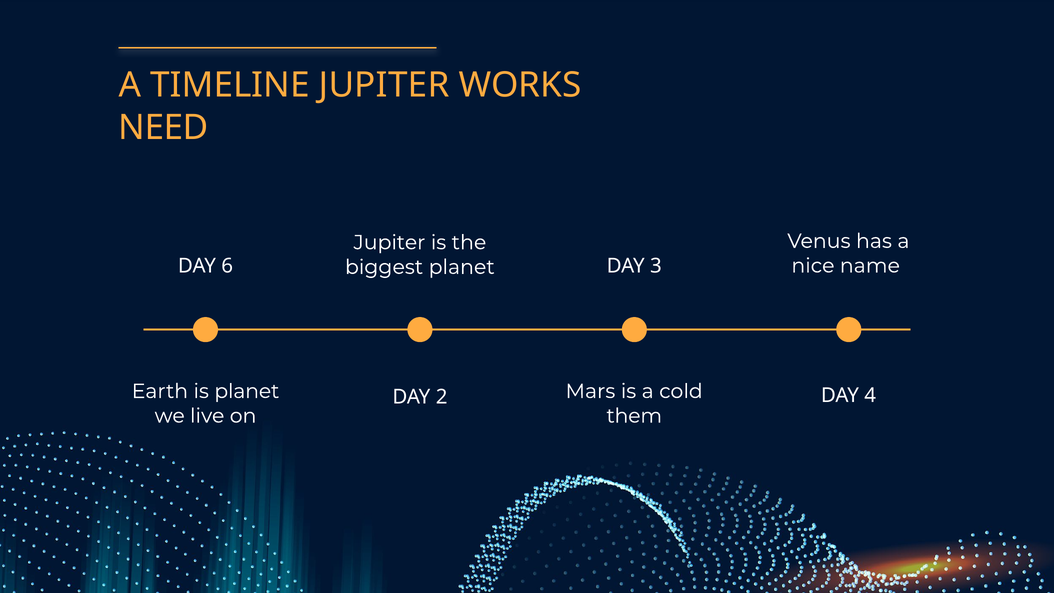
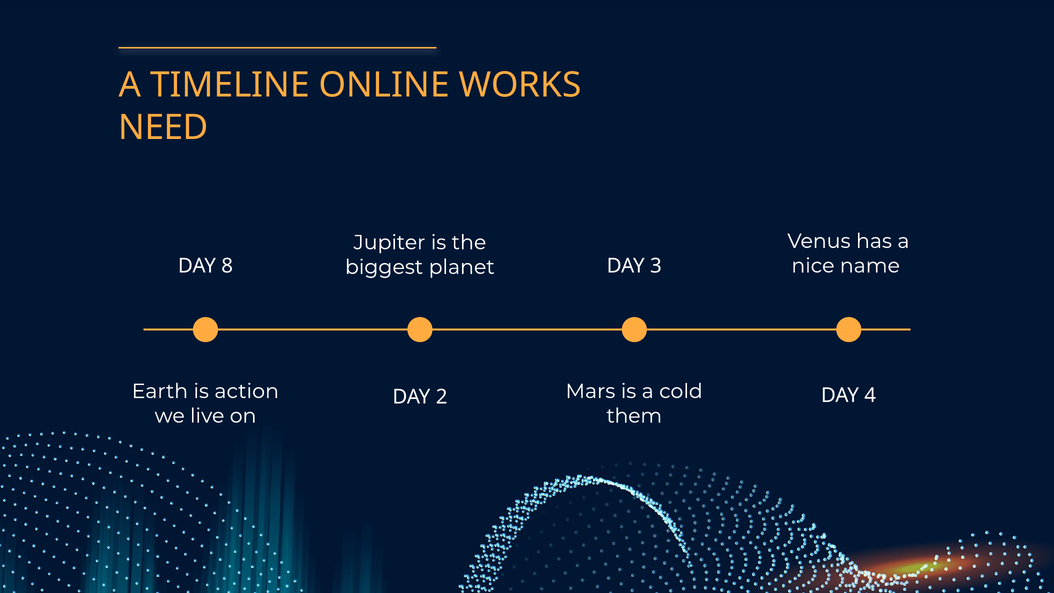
TIMELINE JUPITER: JUPITER -> ONLINE
6: 6 -> 8
is planet: planet -> action
